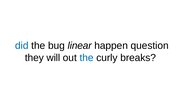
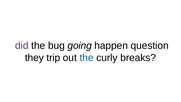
did colour: blue -> purple
linear: linear -> going
will: will -> trip
